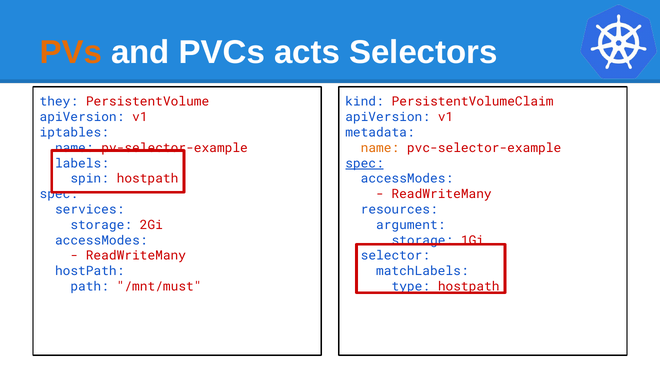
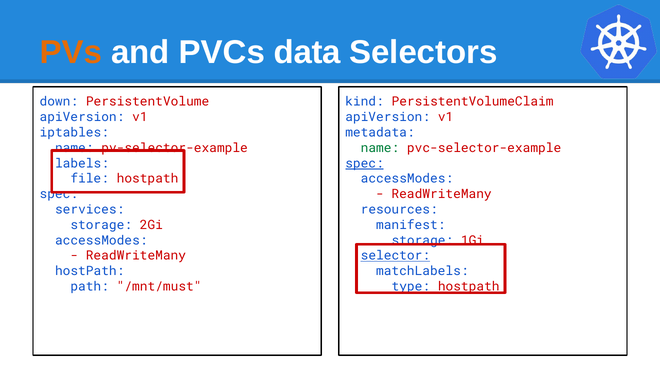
acts: acts -> data
they: they -> down
name at (380, 148) colour: orange -> green
spin: spin -> file
argument: argument -> manifest
selector underline: none -> present
